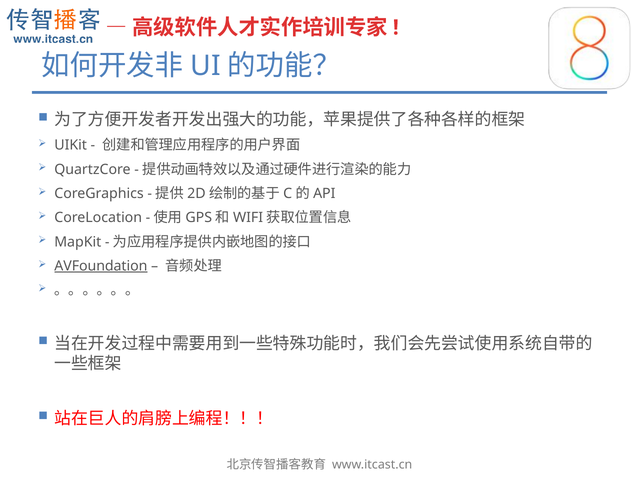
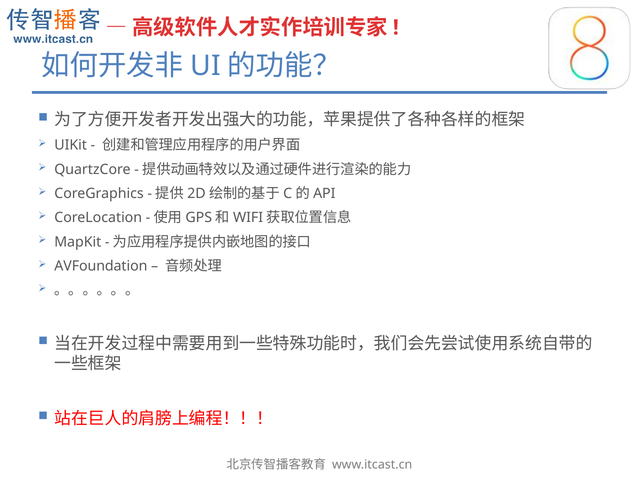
AVFoundation underline: present -> none
